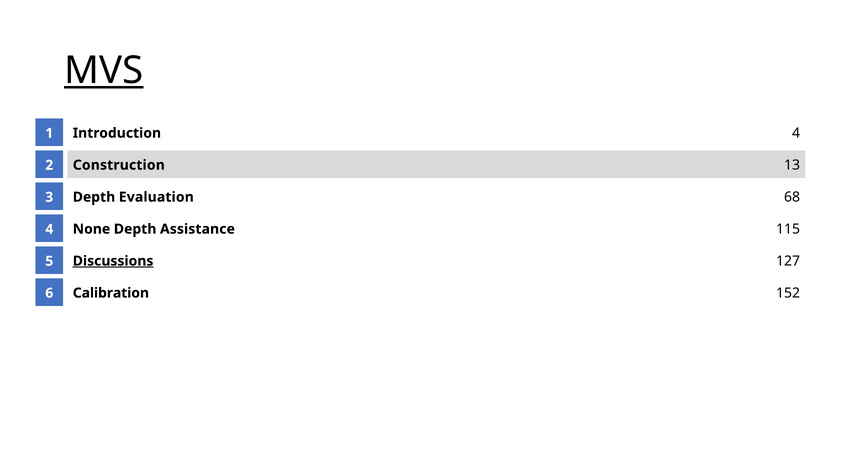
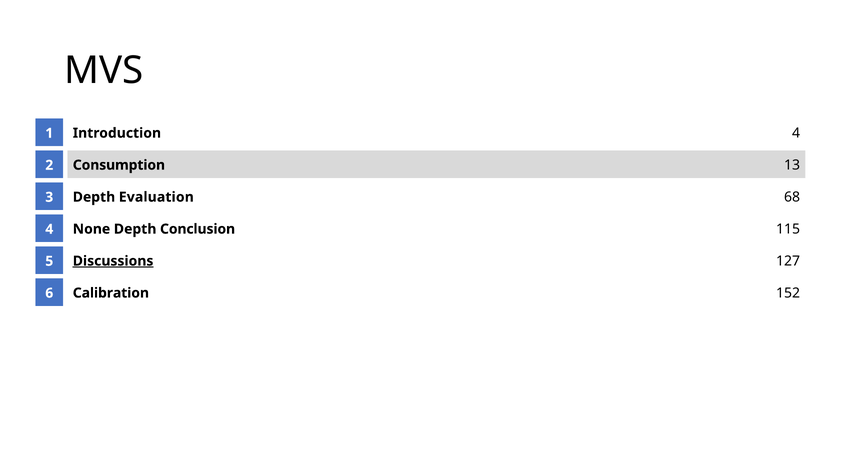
MVS underline: present -> none
Construction: Construction -> Consumption
Assistance: Assistance -> Conclusion
